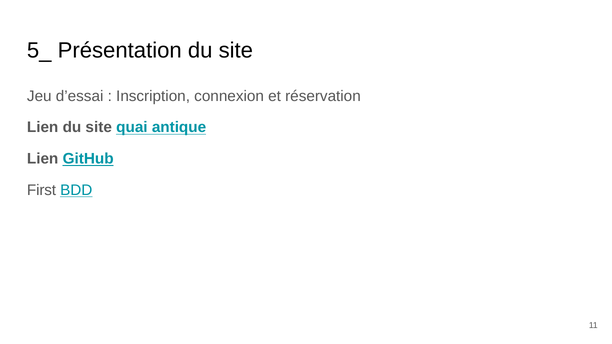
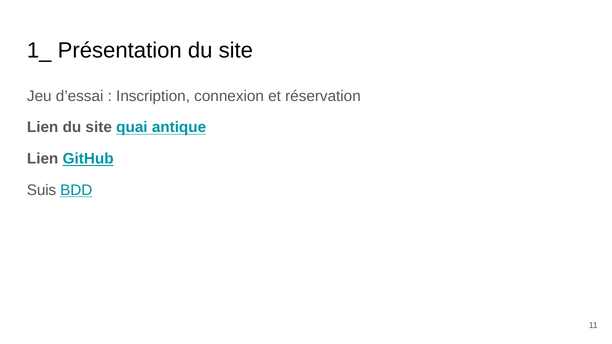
5_: 5_ -> 1_
First: First -> Suis
